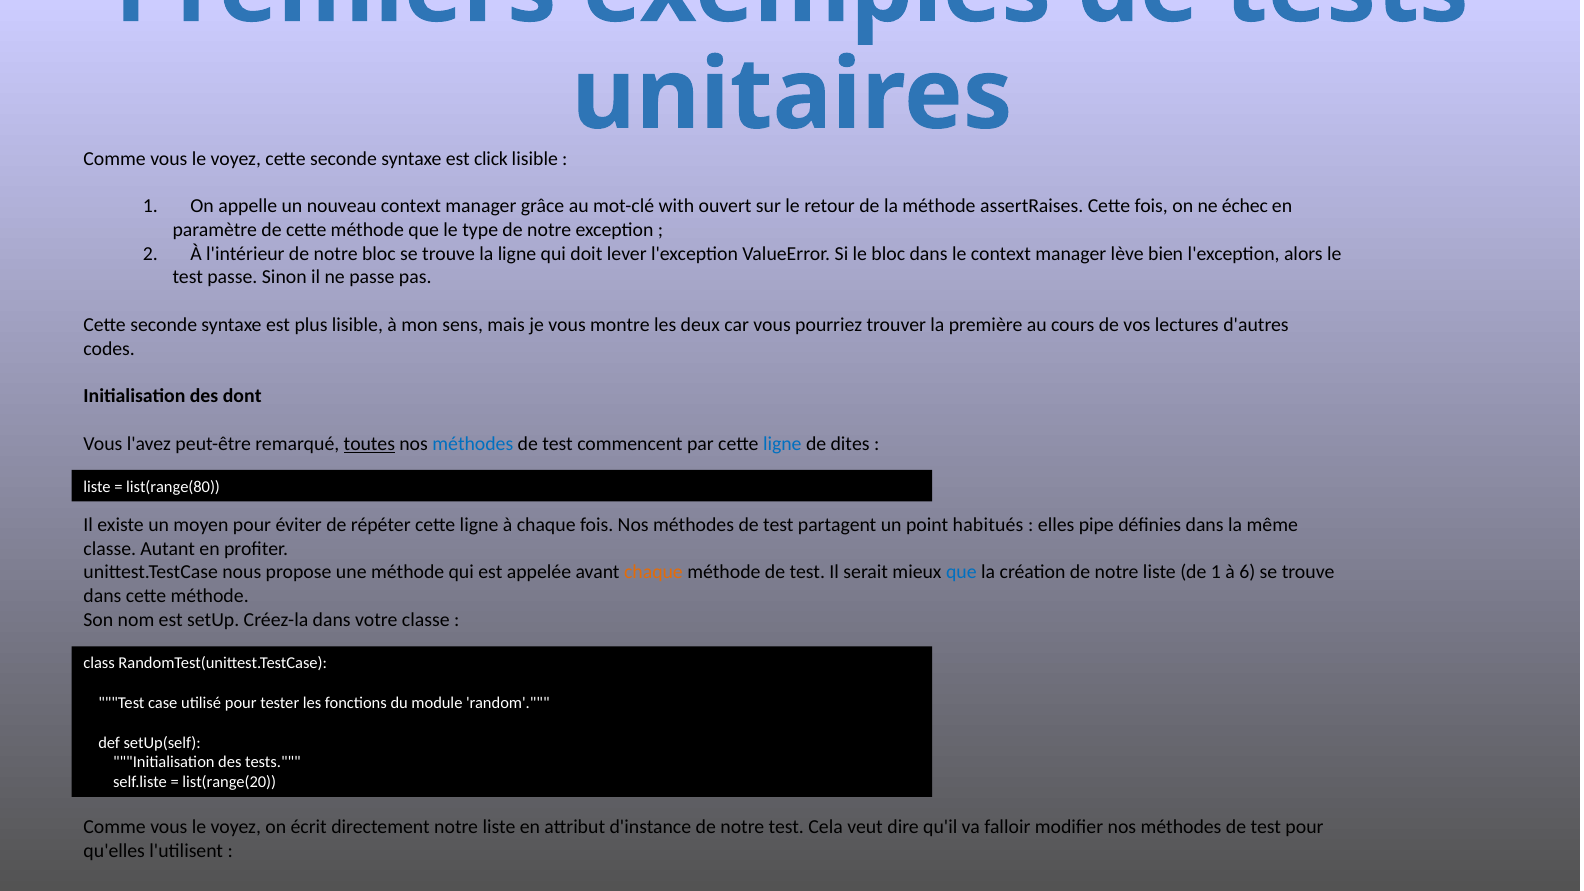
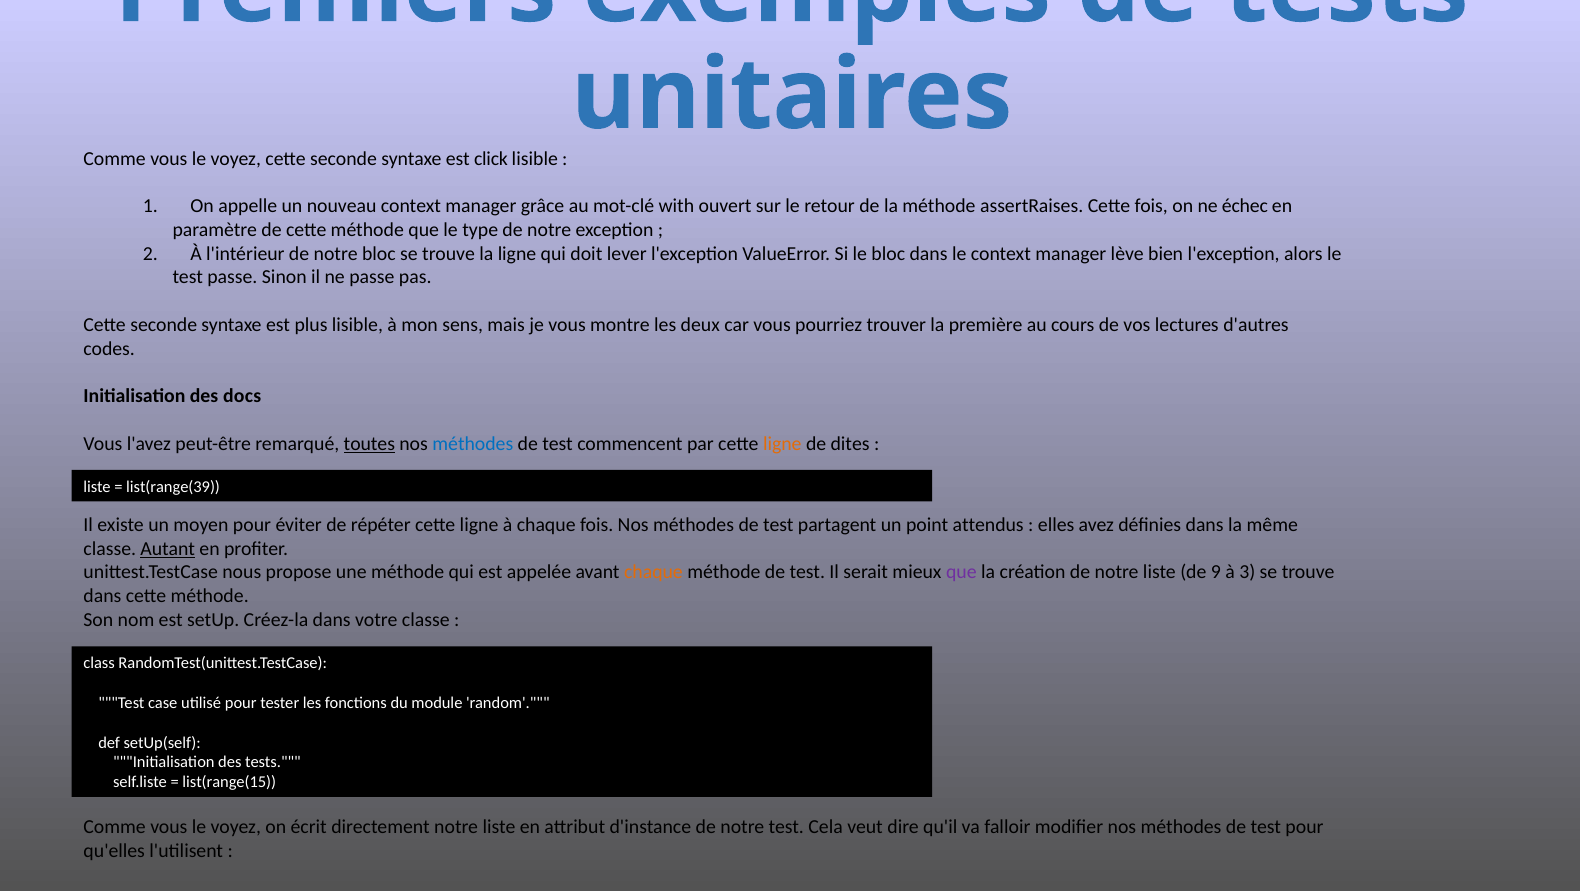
dont: dont -> docs
ligne at (782, 444) colour: blue -> orange
list(range(80: list(range(80 -> list(range(39
habitués: habitués -> attendus
pipe: pipe -> avez
Autant underline: none -> present
que at (961, 572) colour: blue -> purple
de 1: 1 -> 9
6: 6 -> 3
list(range(20: list(range(20 -> list(range(15
